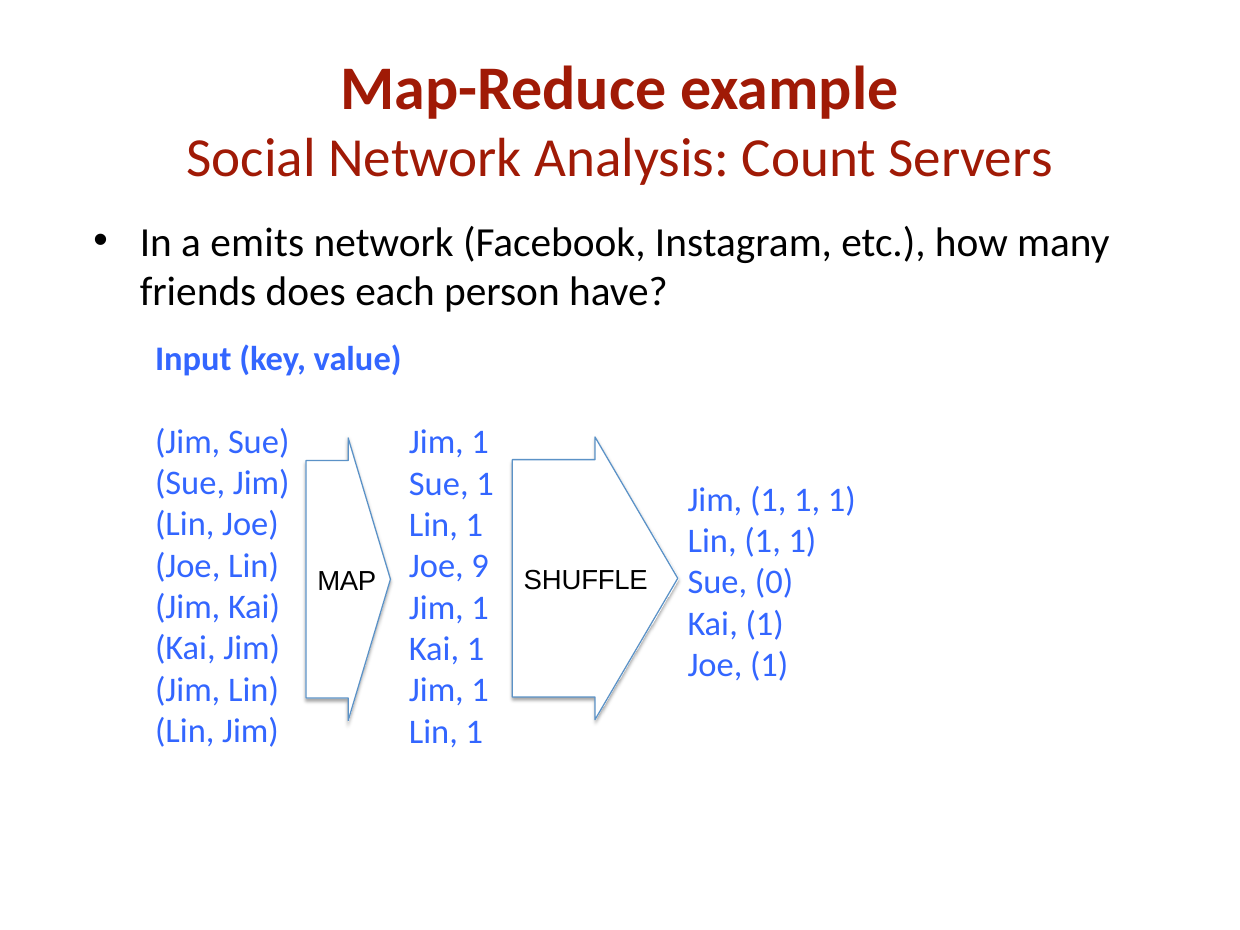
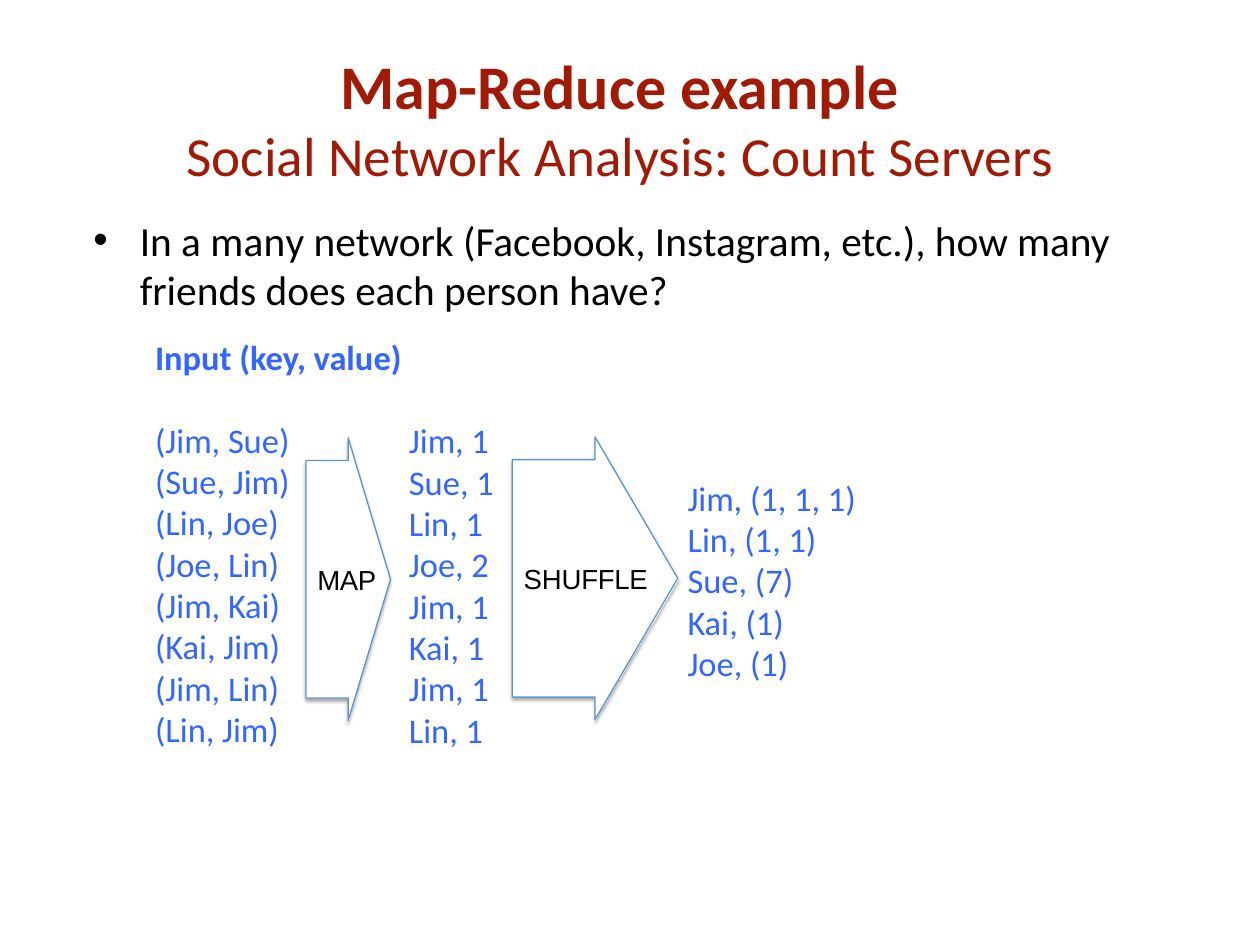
a emits: emits -> many
9: 9 -> 2
0: 0 -> 7
